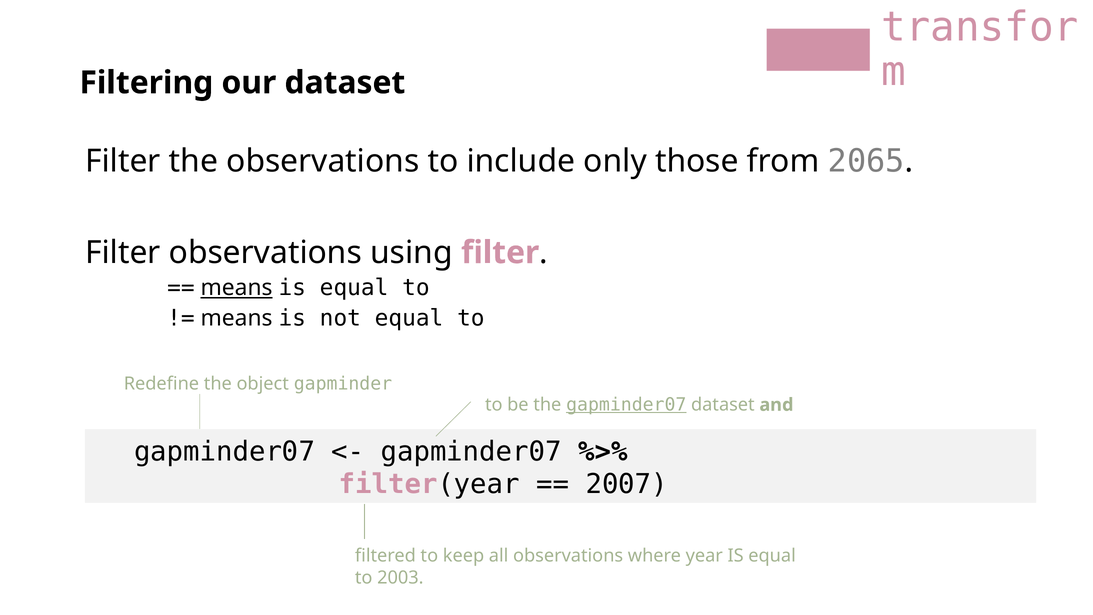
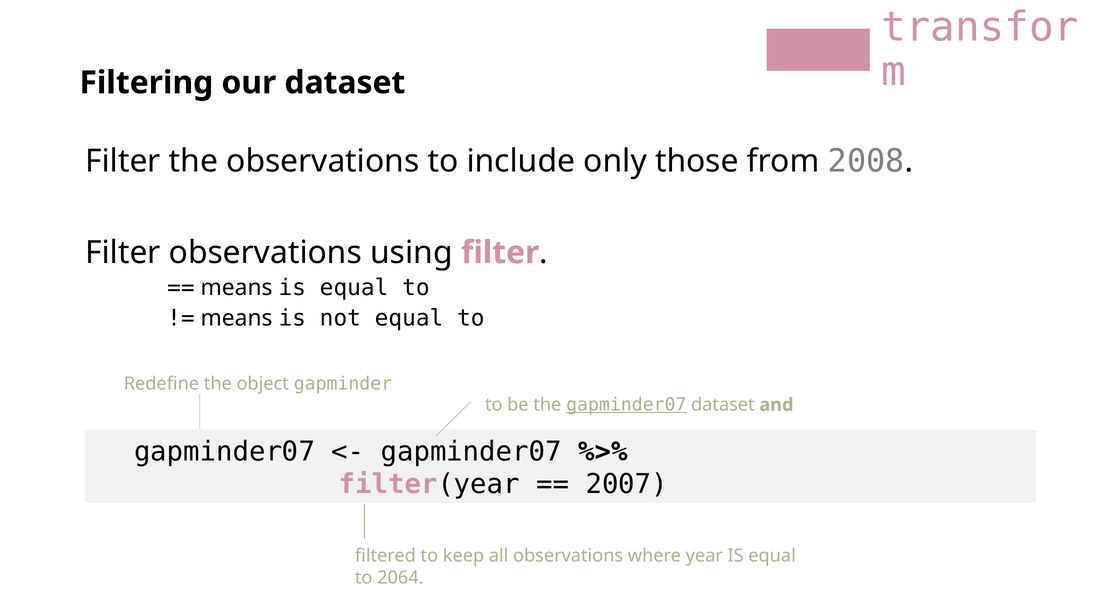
2065: 2065 -> 2008
means at (237, 288) underline: present -> none
2003: 2003 -> 2064
